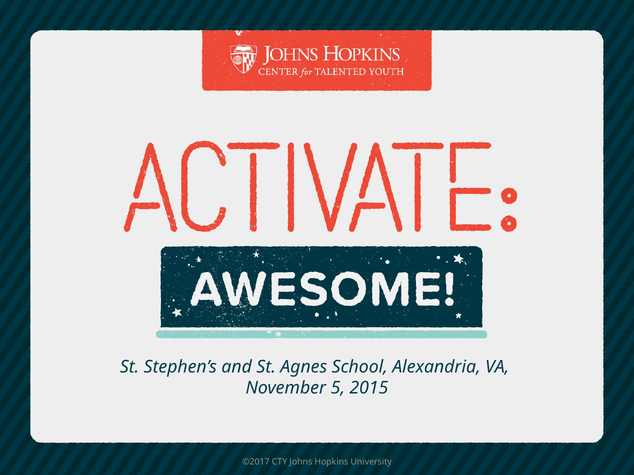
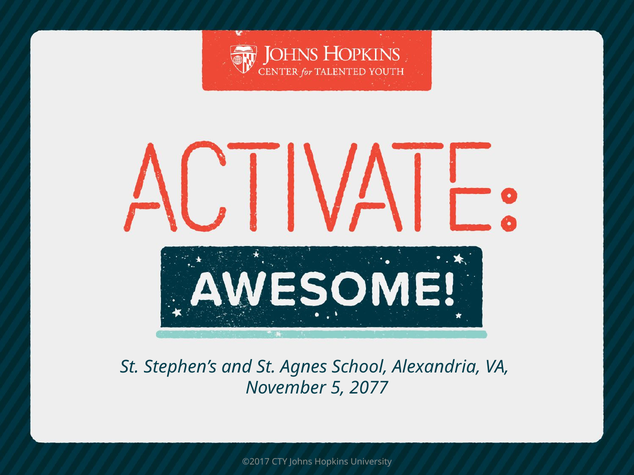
2015: 2015 -> 2077
